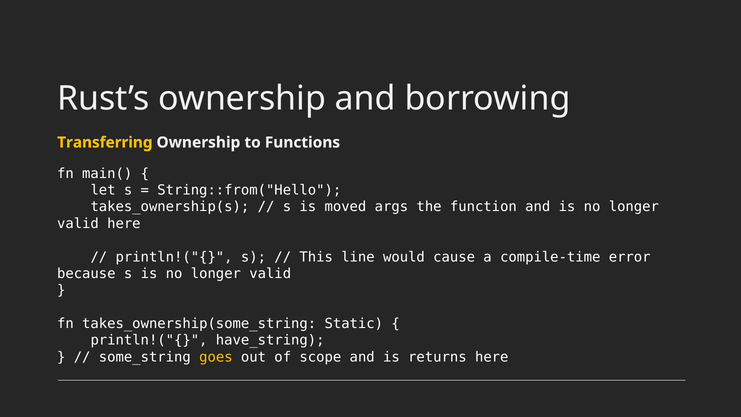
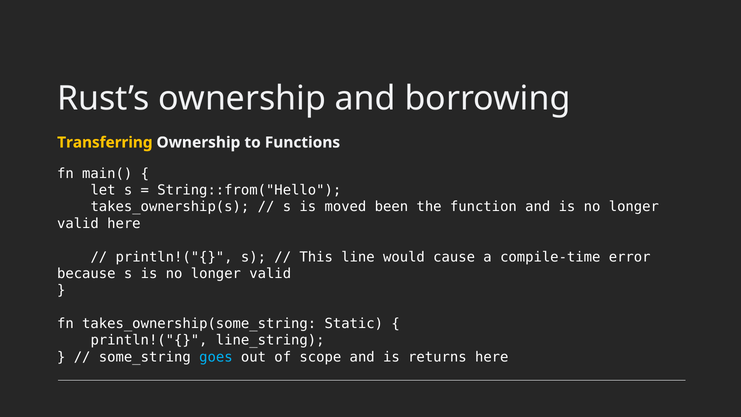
args: args -> been
have_string: have_string -> line_string
goes colour: yellow -> light blue
